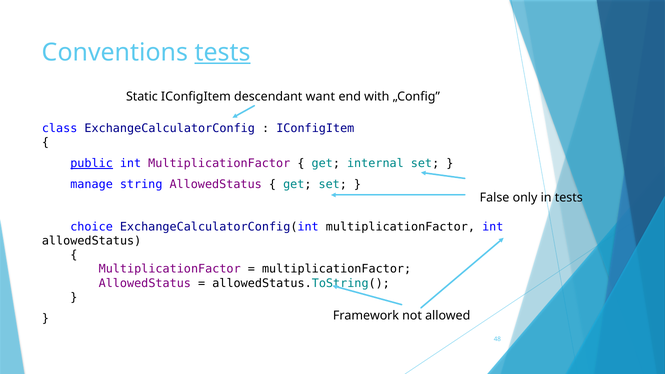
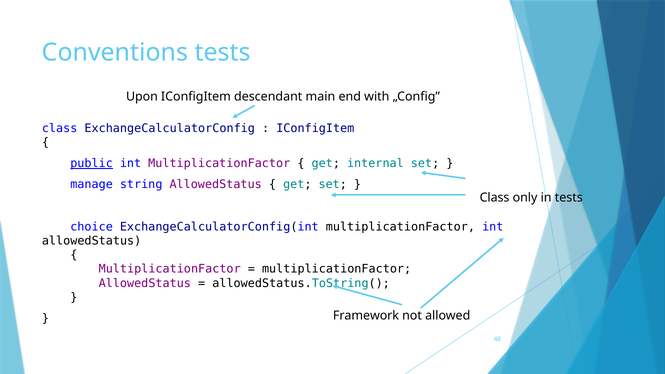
tests at (223, 52) underline: present -> none
Static: Static -> Upon
want: want -> main
False at (495, 198): False -> Class
